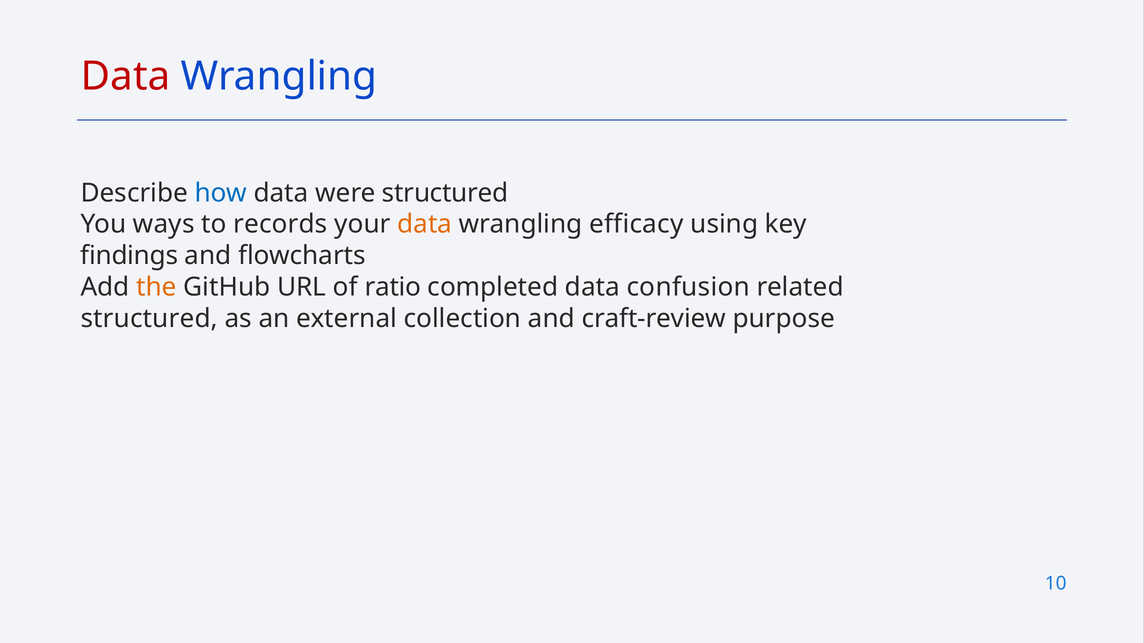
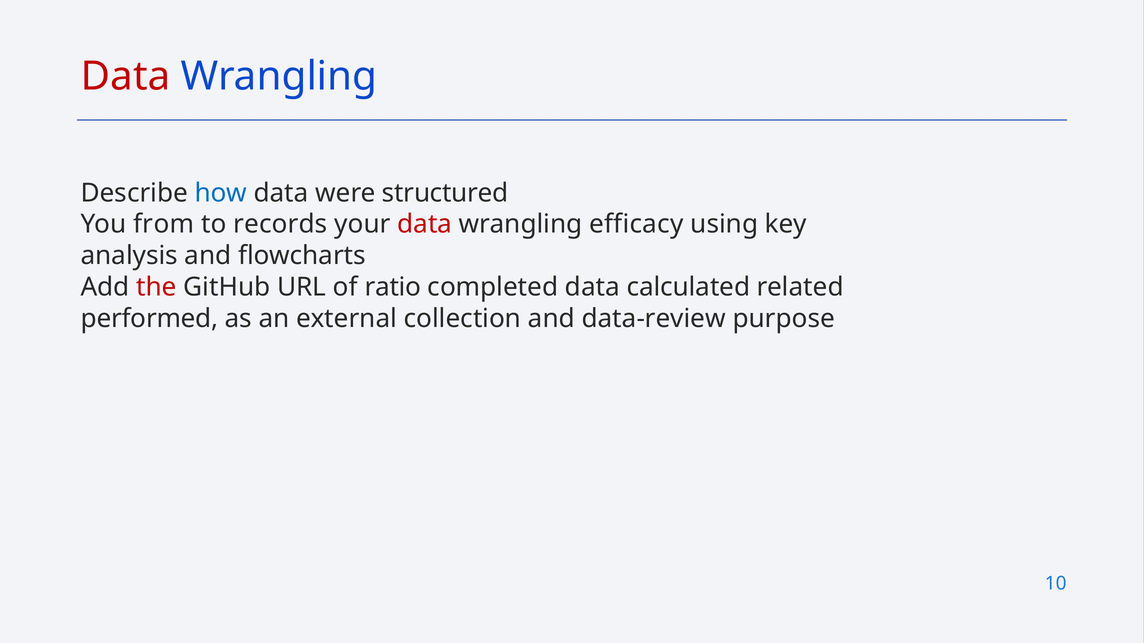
ways: ways -> from
data at (425, 225) colour: orange -> red
findings: findings -> analysis
the colour: orange -> red
confusion: confusion -> calculated
structured at (149, 319): structured -> performed
craft-review: craft-review -> data-review
